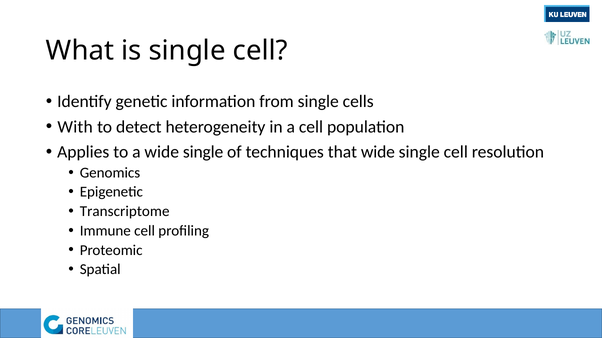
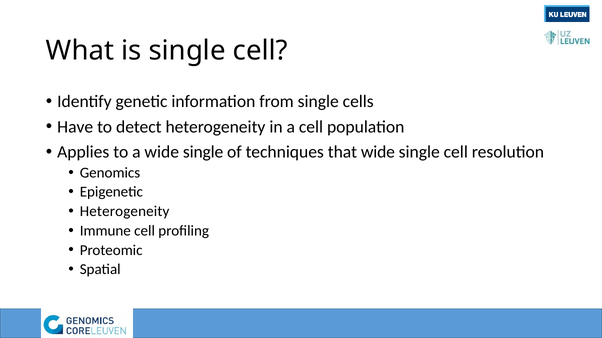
With: With -> Have
Transcriptome at (125, 212): Transcriptome -> Heterogeneity
